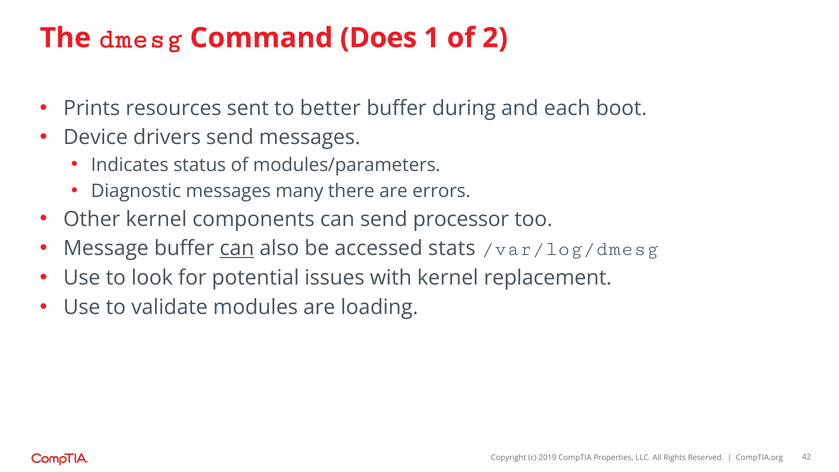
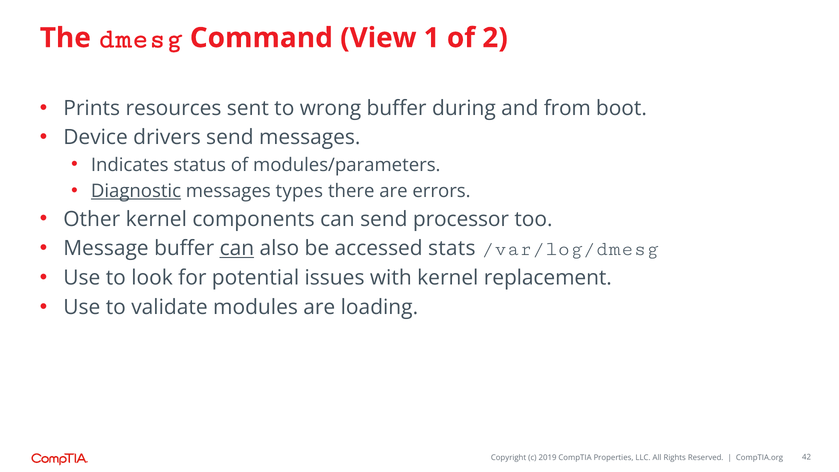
Does: Does -> View
better: better -> wrong
each: each -> from
Diagnostic underline: none -> present
many: many -> types
